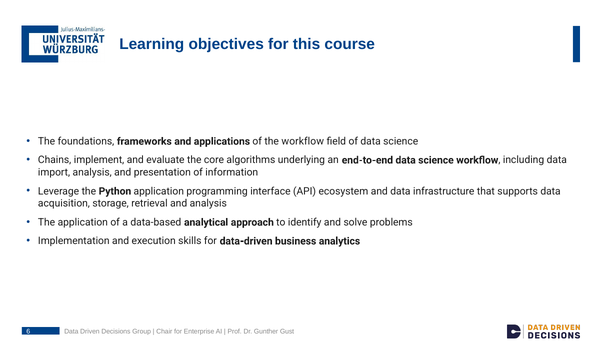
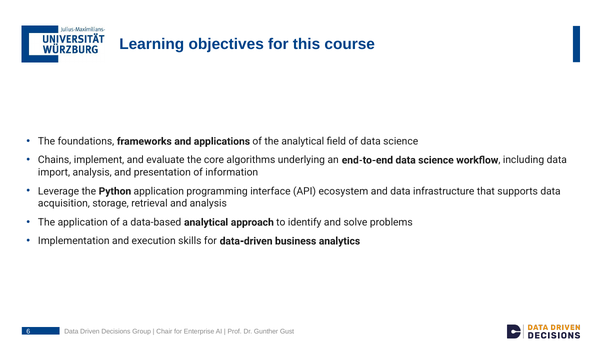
the workflow: workflow -> analytical
